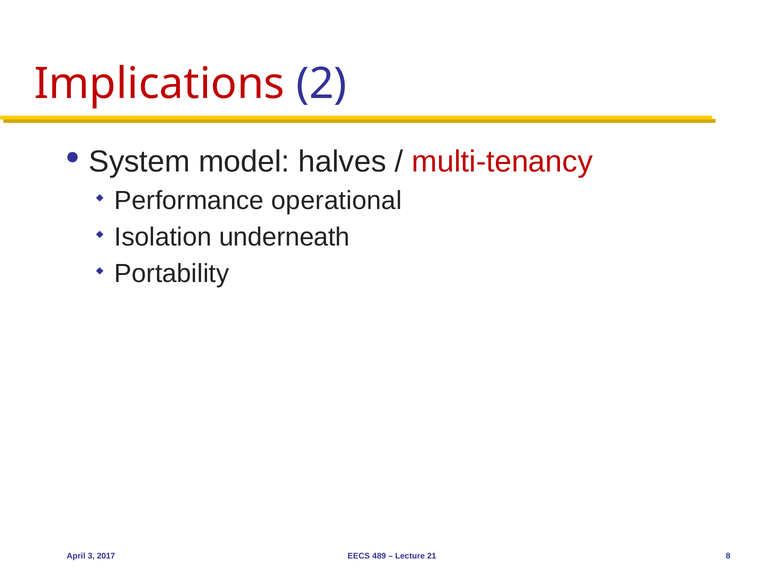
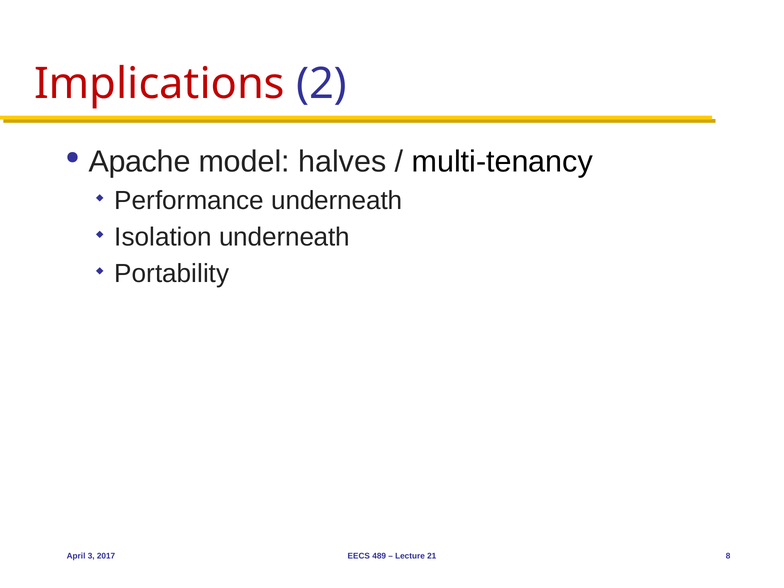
System: System -> Apache
multi-tenancy colour: red -> black
Performance operational: operational -> underneath
